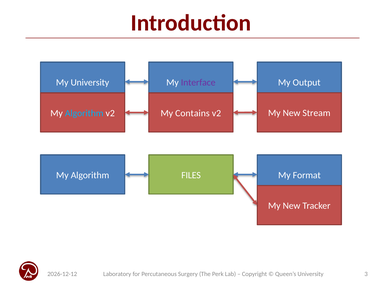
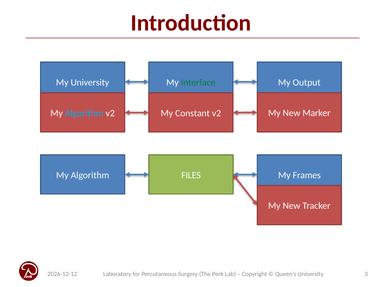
Interface colour: purple -> green
Stream: Stream -> Marker
Contains: Contains -> Constant
Format: Format -> Frames
